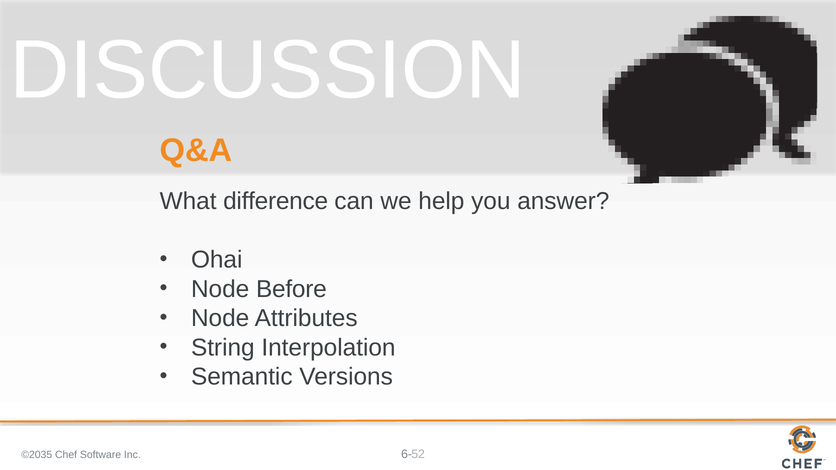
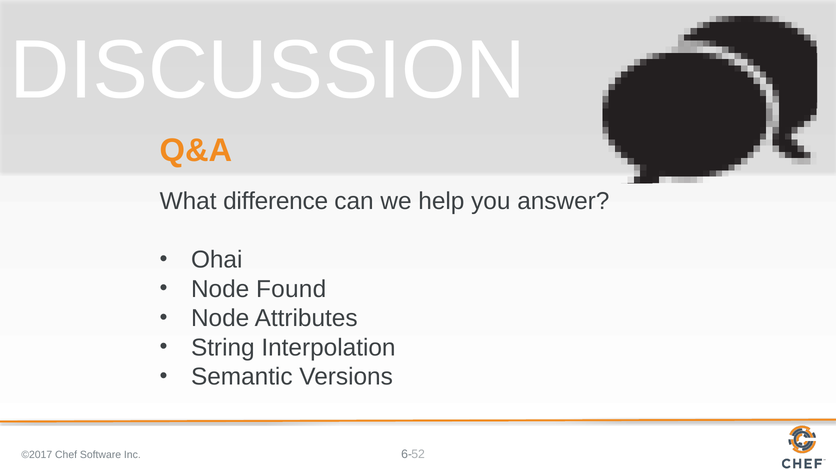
Before: Before -> Found
©2035: ©2035 -> ©2017
